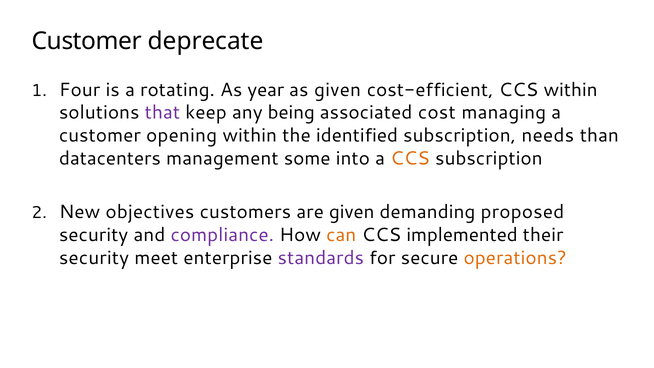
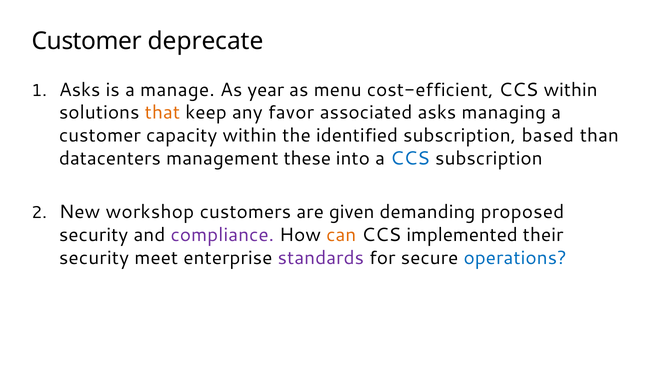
Four at (80, 90): Four -> Asks
rotating: rotating -> manage
as given: given -> menu
that colour: purple -> orange
being: being -> favor
associated cost: cost -> asks
opening: opening -> capacity
needs: needs -> based
some: some -> these
CCS at (410, 158) colour: orange -> blue
objectives: objectives -> workshop
operations colour: orange -> blue
